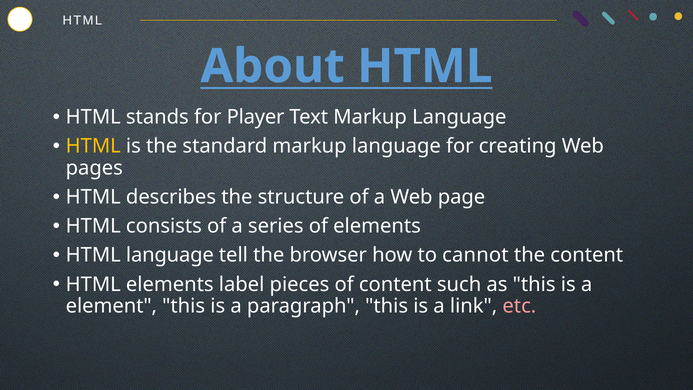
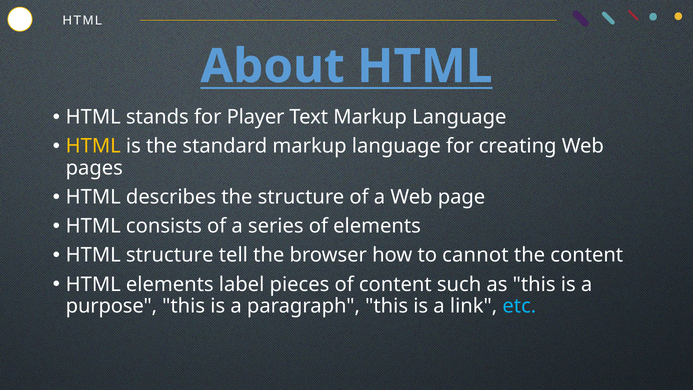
HTML language: language -> structure
element: element -> purpose
etc colour: pink -> light blue
